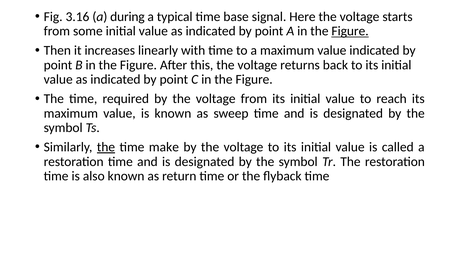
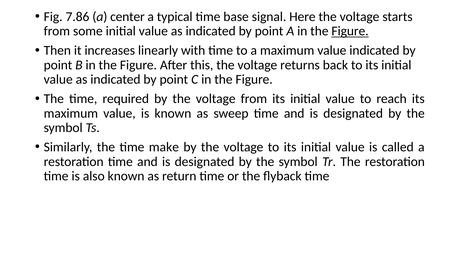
3.16: 3.16 -> 7.86
during: during -> center
the at (106, 147) underline: present -> none
